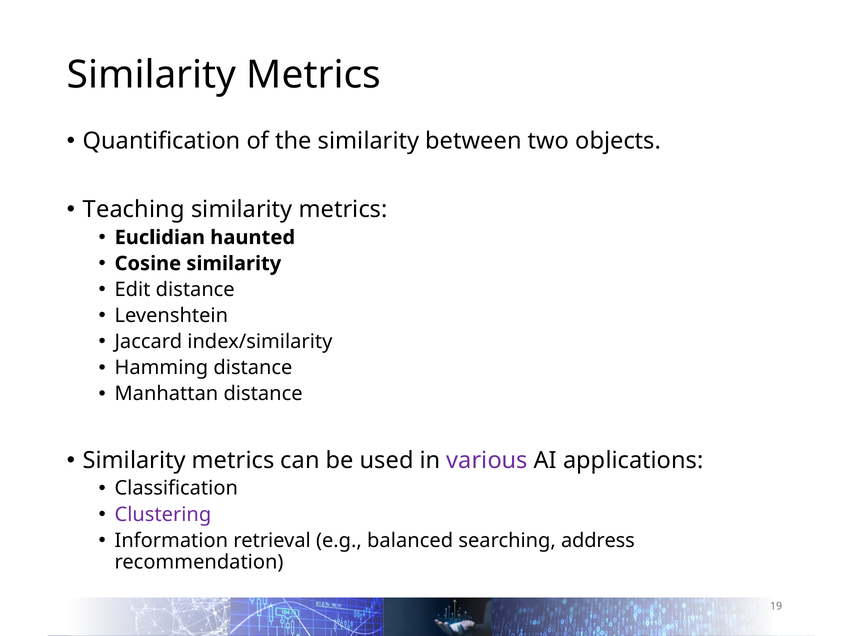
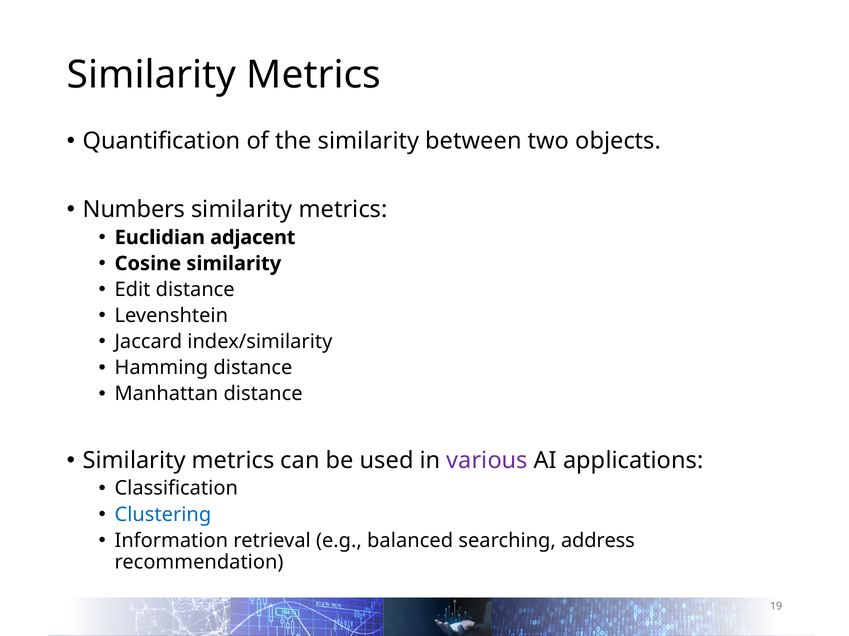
Teaching: Teaching -> Numbers
haunted: haunted -> adjacent
Clustering colour: purple -> blue
